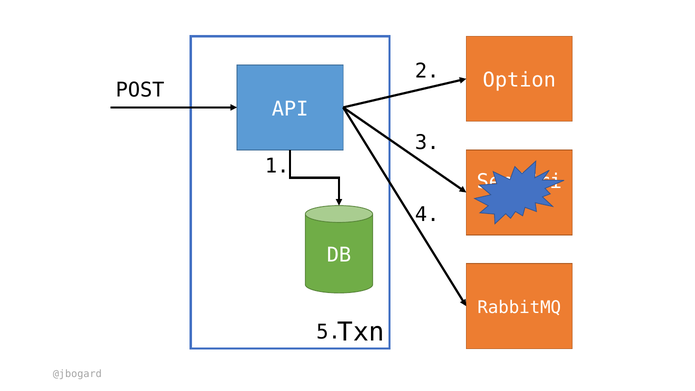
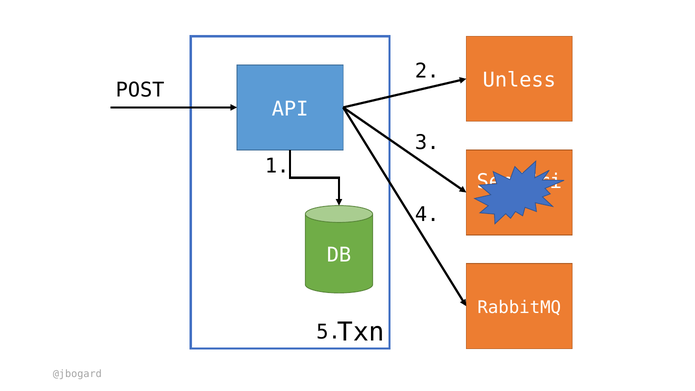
Option: Option -> Unless
